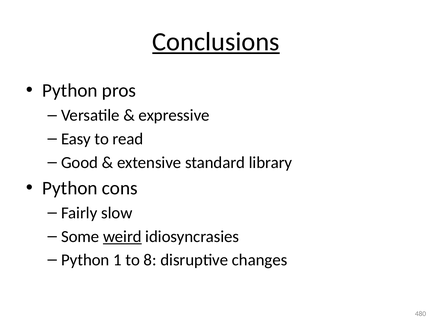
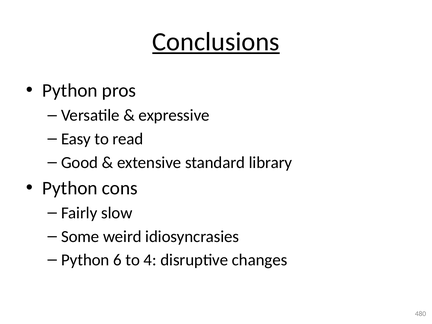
weird underline: present -> none
1: 1 -> 6
8: 8 -> 4
